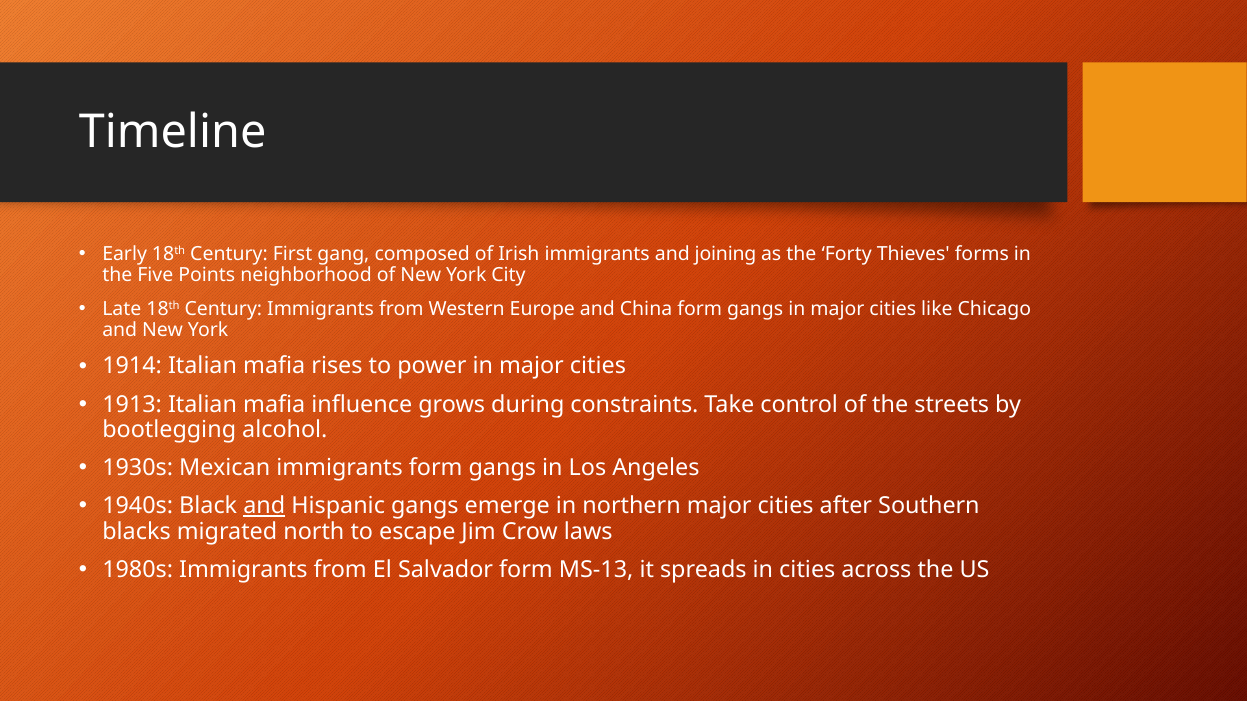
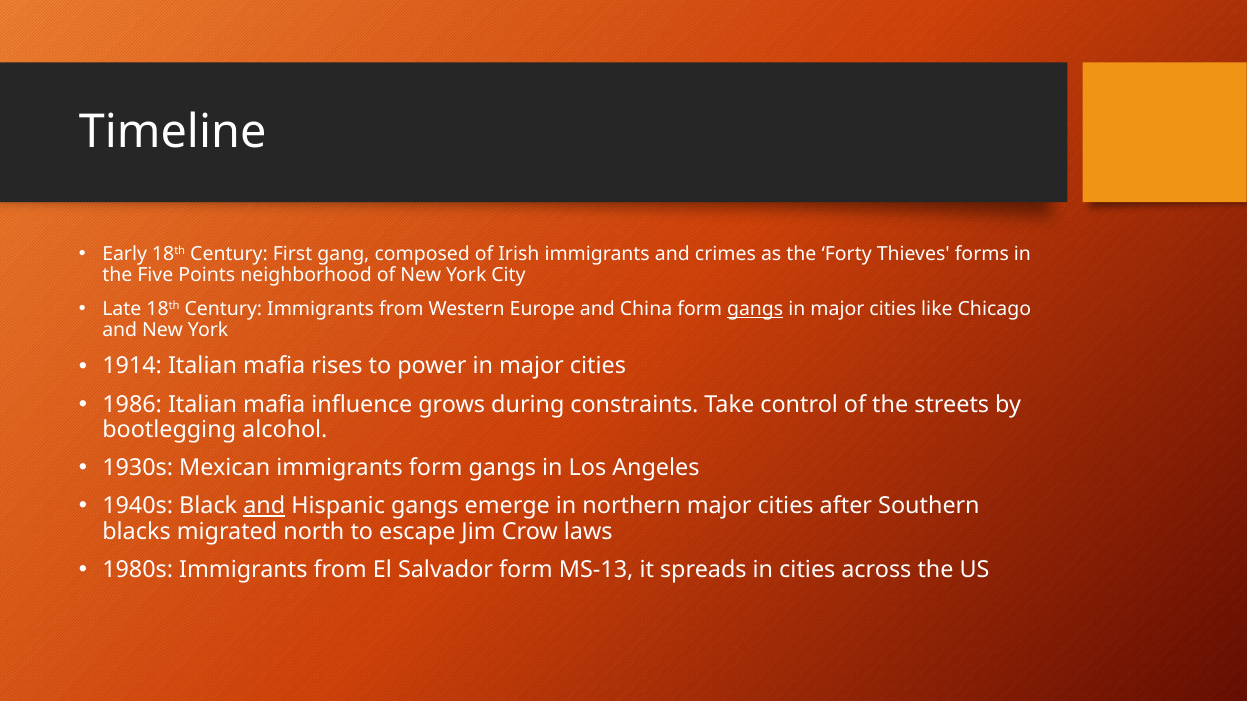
joining: joining -> crimes
gangs at (755, 309) underline: none -> present
1913: 1913 -> 1986
